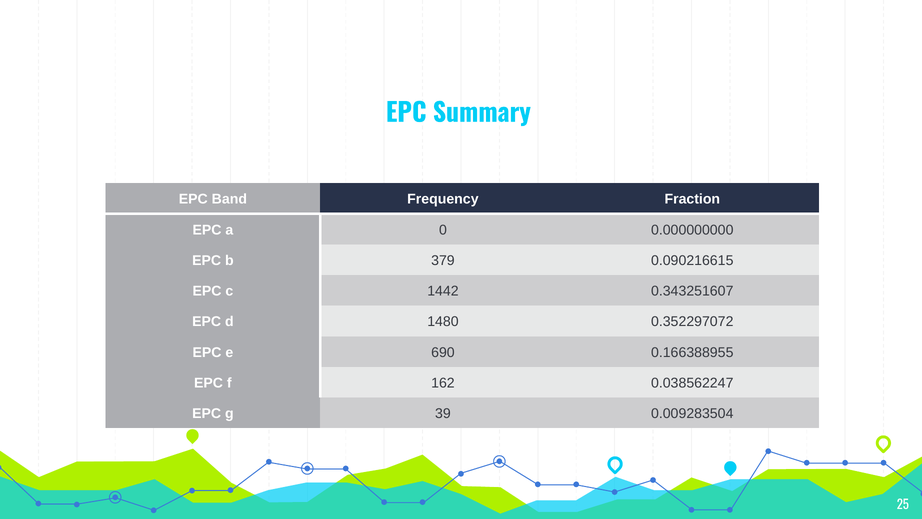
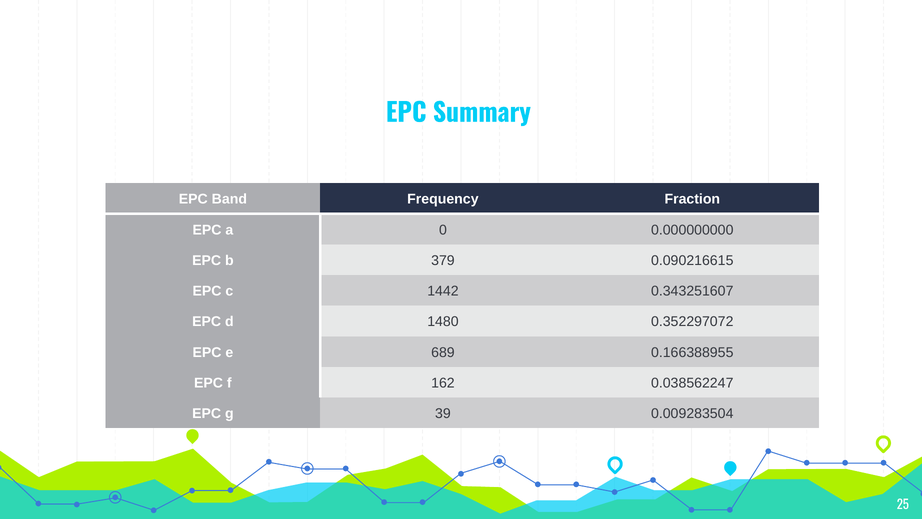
690: 690 -> 689
